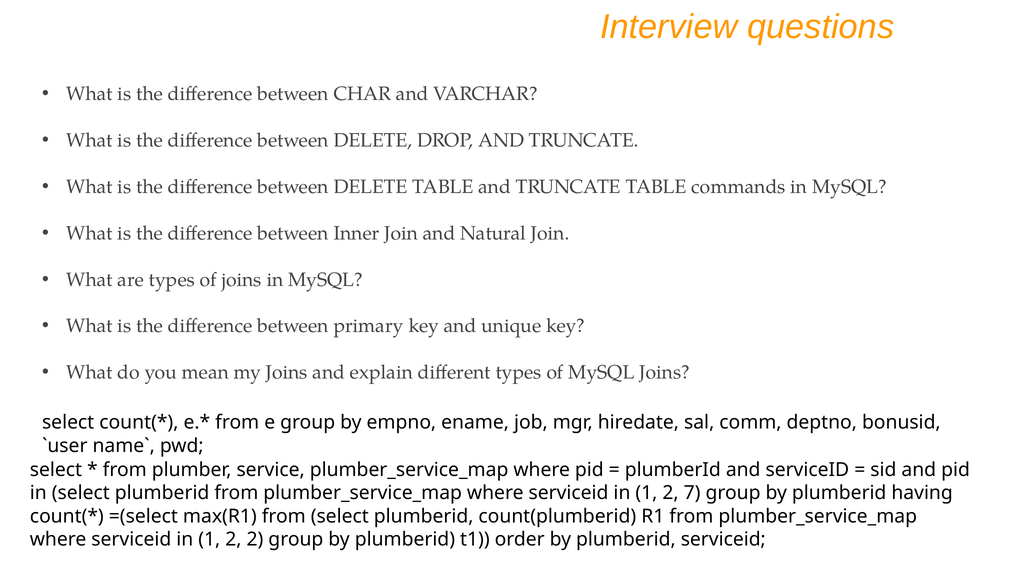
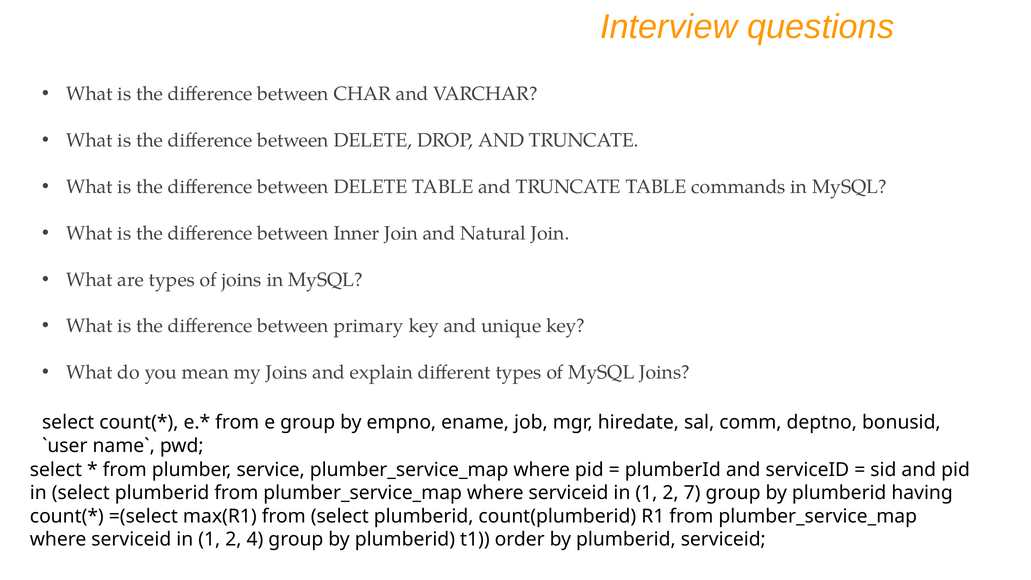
2 2: 2 -> 4
